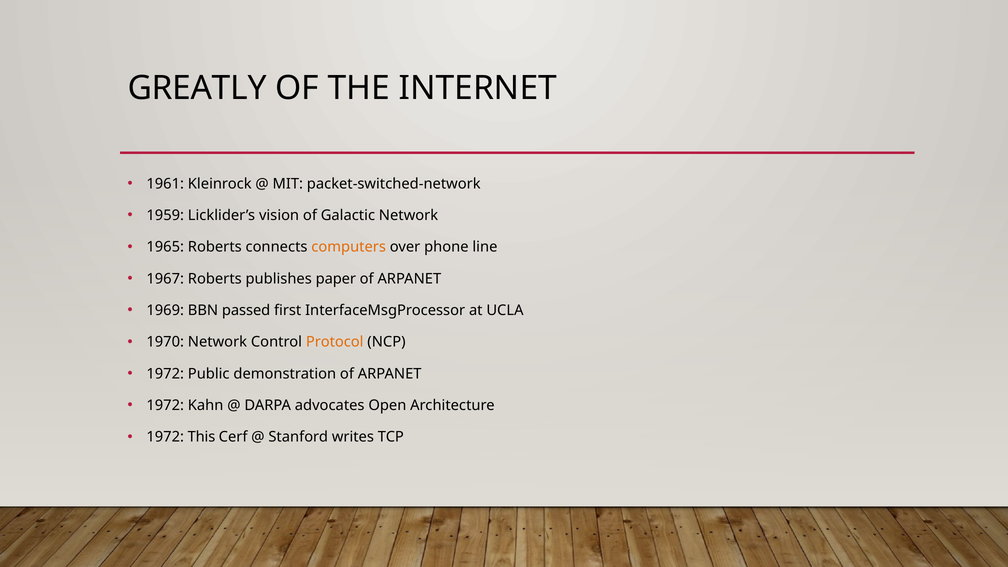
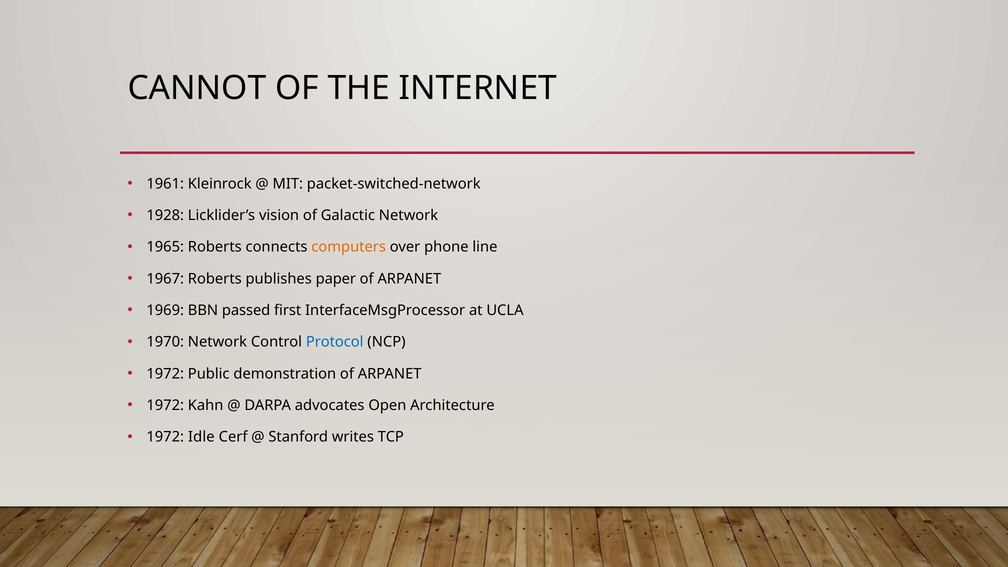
GREATLY: GREATLY -> CANNOT
1959: 1959 -> 1928
Protocol colour: orange -> blue
This: This -> Idle
